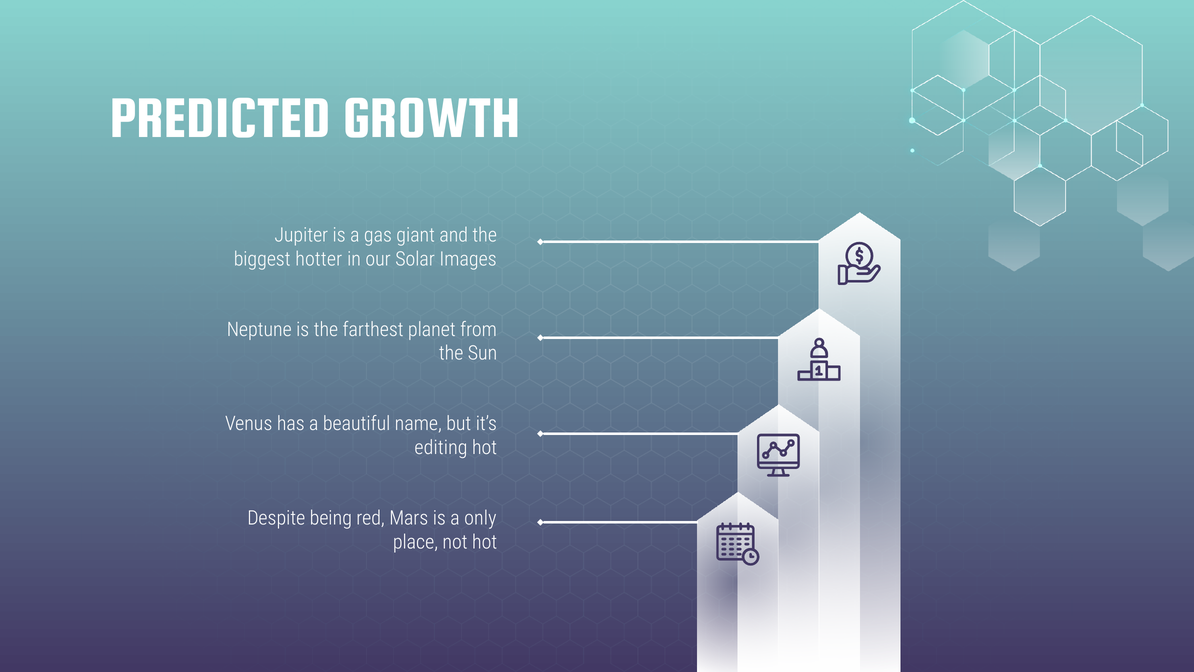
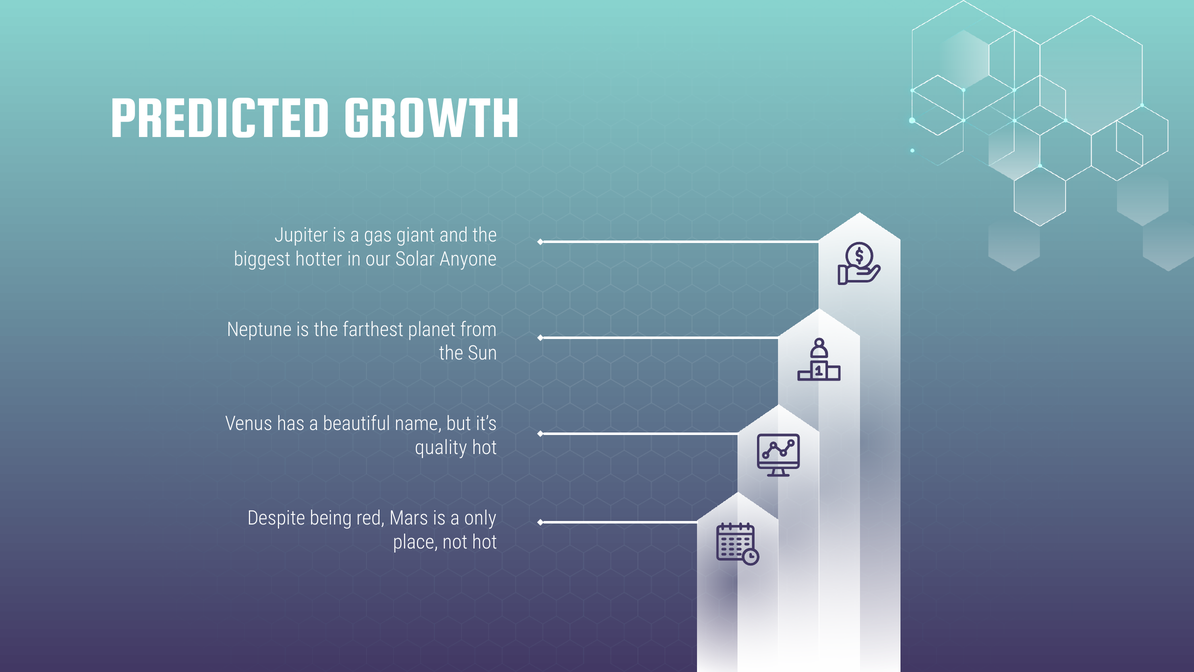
Images: Images -> Anyone
editing: editing -> quality
